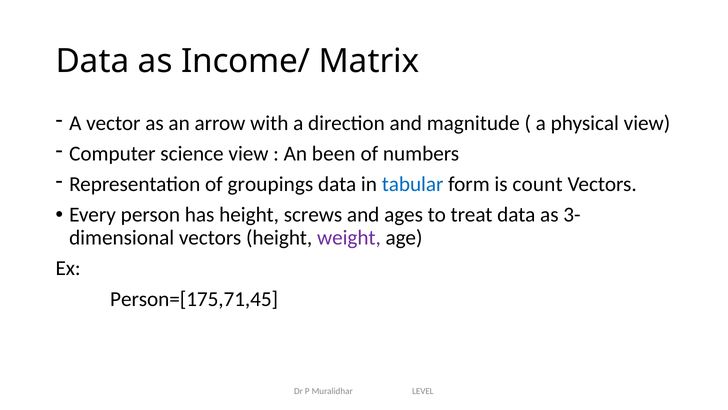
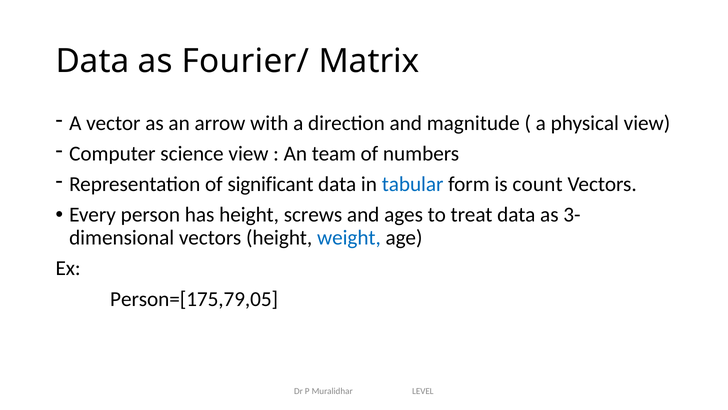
Income/: Income/ -> Fourier/
been: been -> team
groupings: groupings -> significant
weight colour: purple -> blue
Person=[175,71,45: Person=[175,71,45 -> Person=[175,79,05
